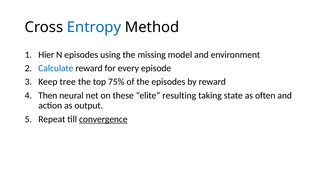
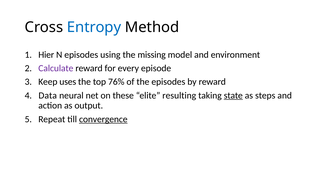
Calculate colour: blue -> purple
tree: tree -> uses
75%: 75% -> 76%
Then: Then -> Data
state underline: none -> present
often: often -> steps
